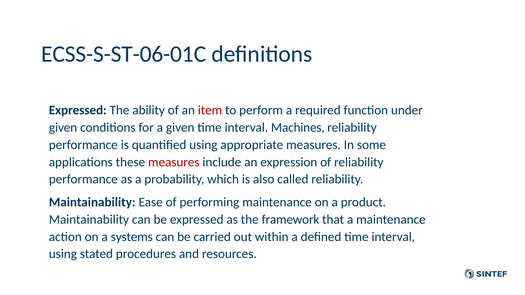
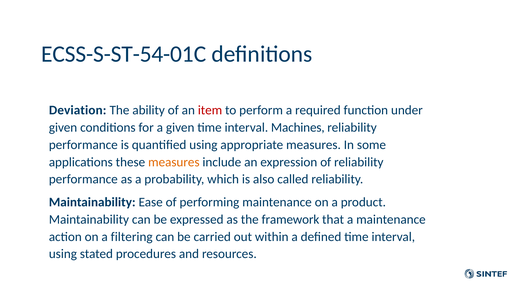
ECSS-S-ST-06-01C: ECSS-S-ST-06-01C -> ECSS-S-ST-54-01C
Expressed at (78, 110): Expressed -> Deviation
measures at (174, 162) colour: red -> orange
systems: systems -> filtering
